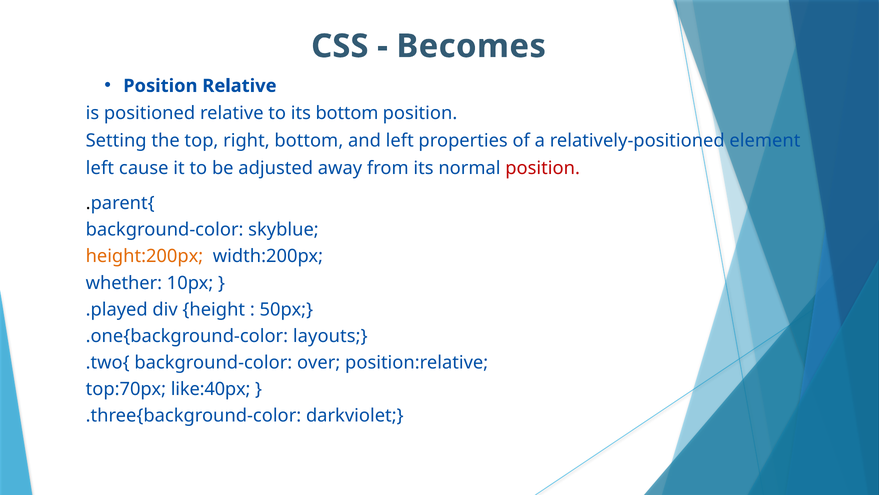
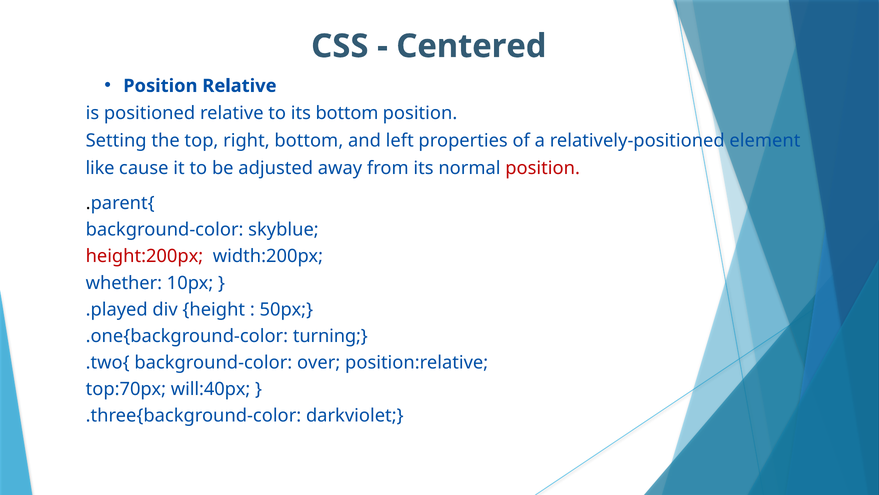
Becomes: Becomes -> Centered
left at (100, 168): left -> like
height:200px colour: orange -> red
layouts: layouts -> turning
like:40px: like:40px -> will:40px
